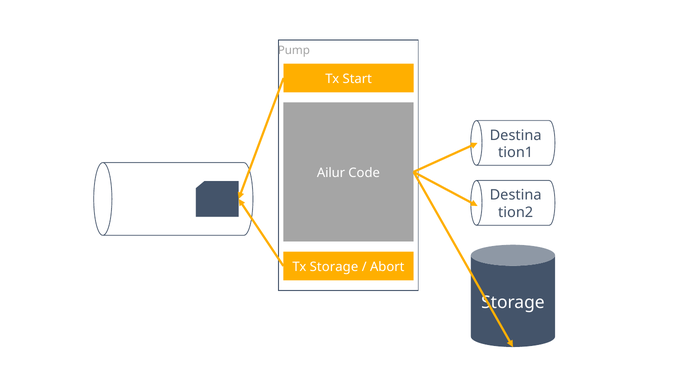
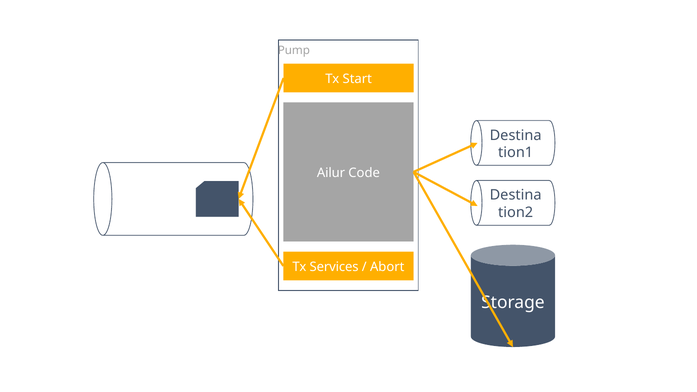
Tx Storage: Storage -> Services
